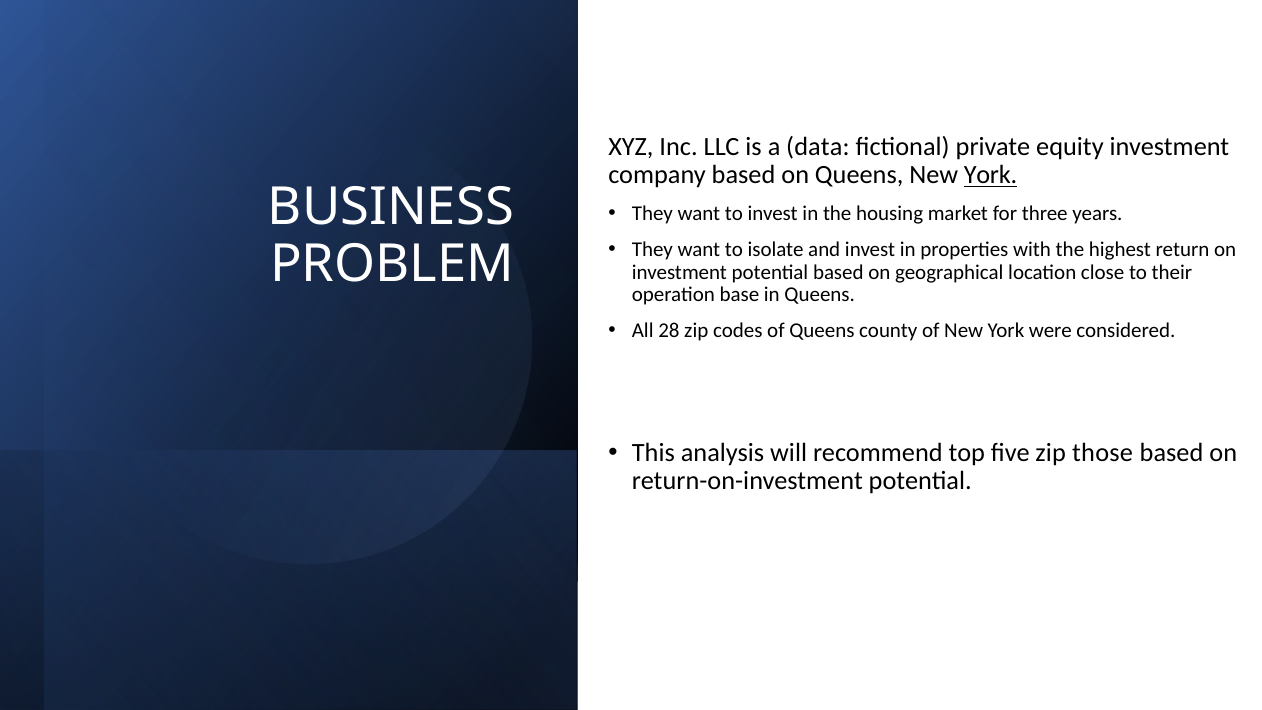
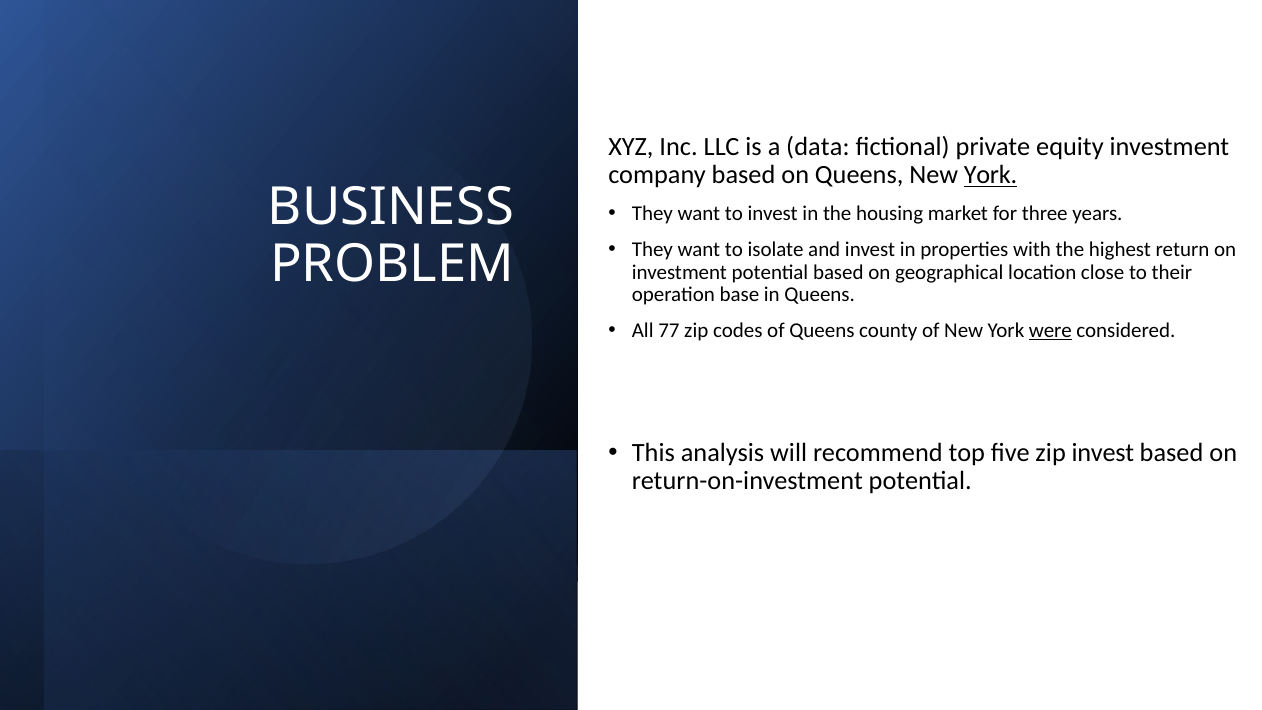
28: 28 -> 77
were underline: none -> present
zip those: those -> invest
